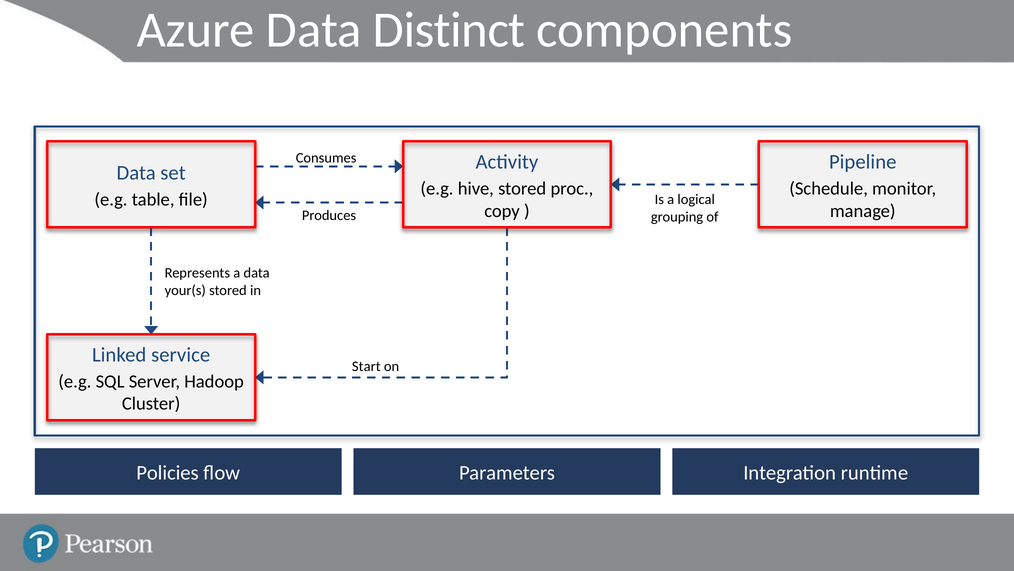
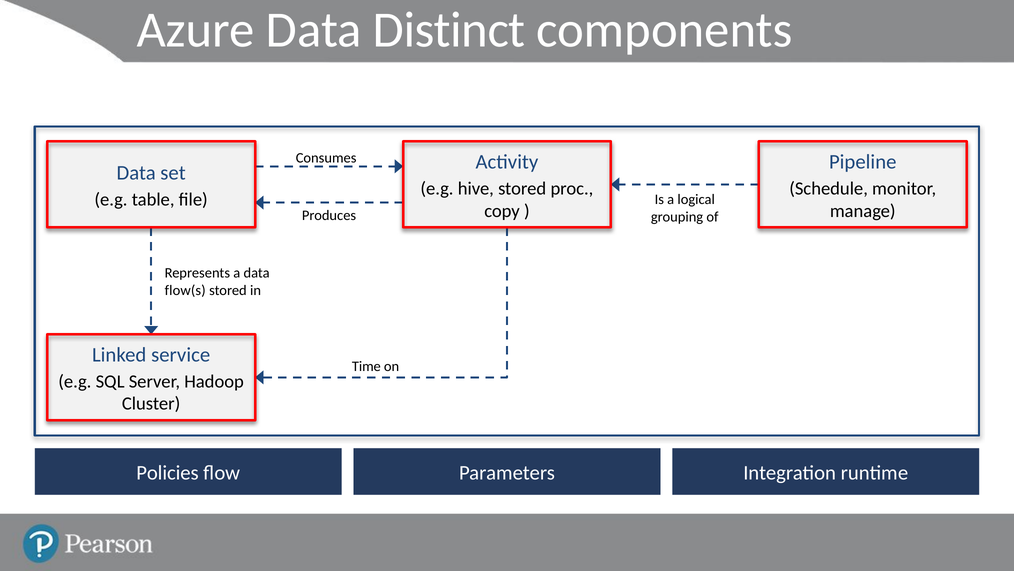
your(s: your(s -> flow(s
Start: Start -> Time
